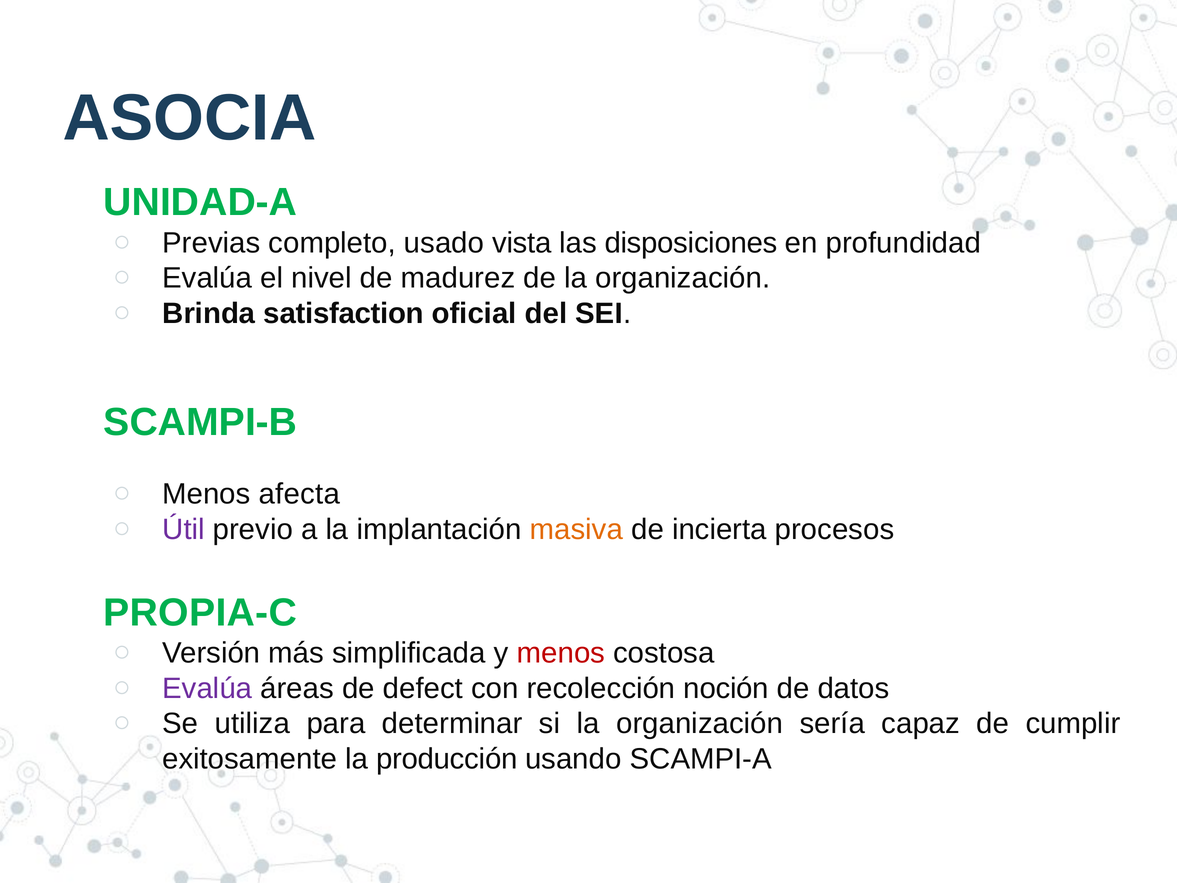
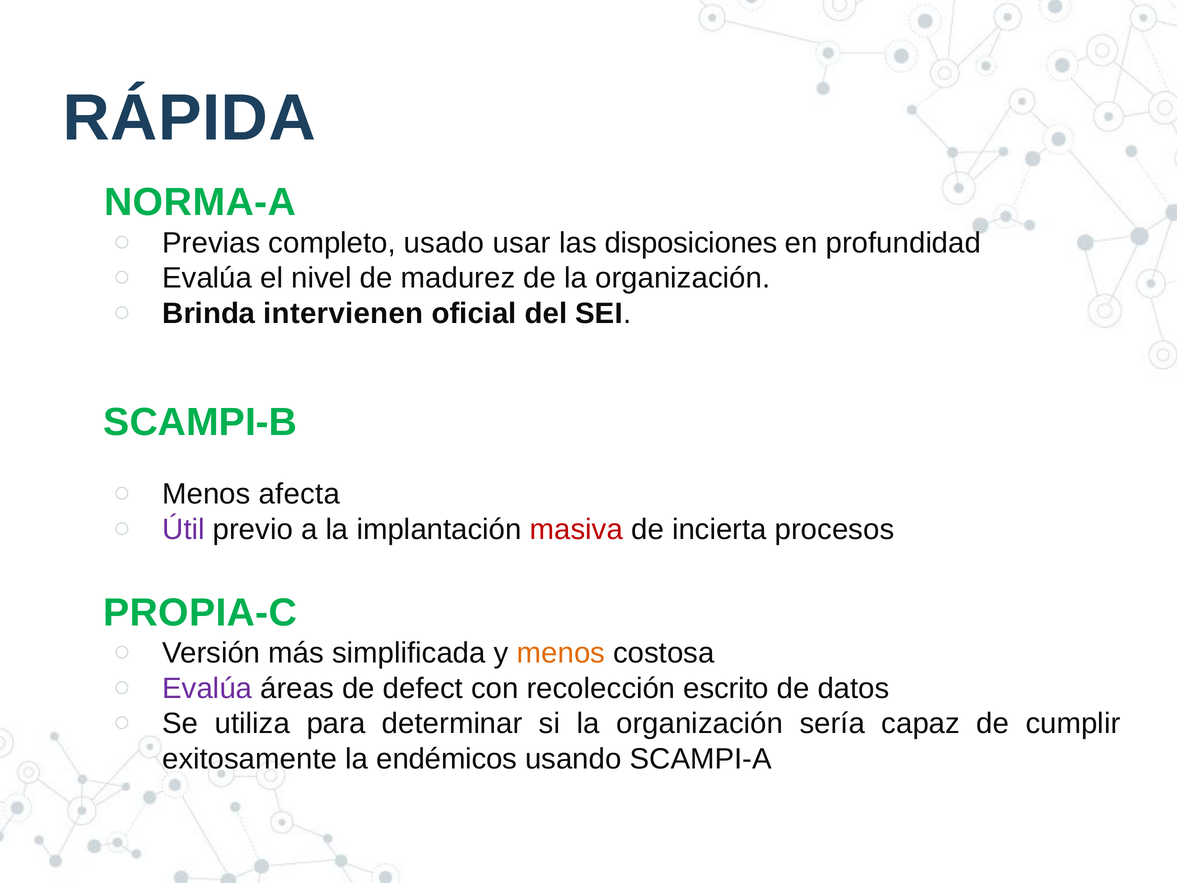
ASOCIA: ASOCIA -> RÁPIDA
UNIDAD‐A: UNIDAD‐A -> NORMA‐A
vista: vista -> usar
satisfaction: satisfaction -> intervienen
masiva colour: orange -> red
menos at (561, 653) colour: red -> orange
noción: noción -> escrito
producción: producción -> endémicos
